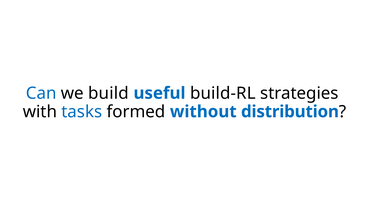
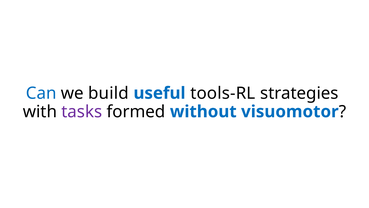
build-RL: build-RL -> tools-RL
tasks colour: blue -> purple
distribution: distribution -> visuomotor
